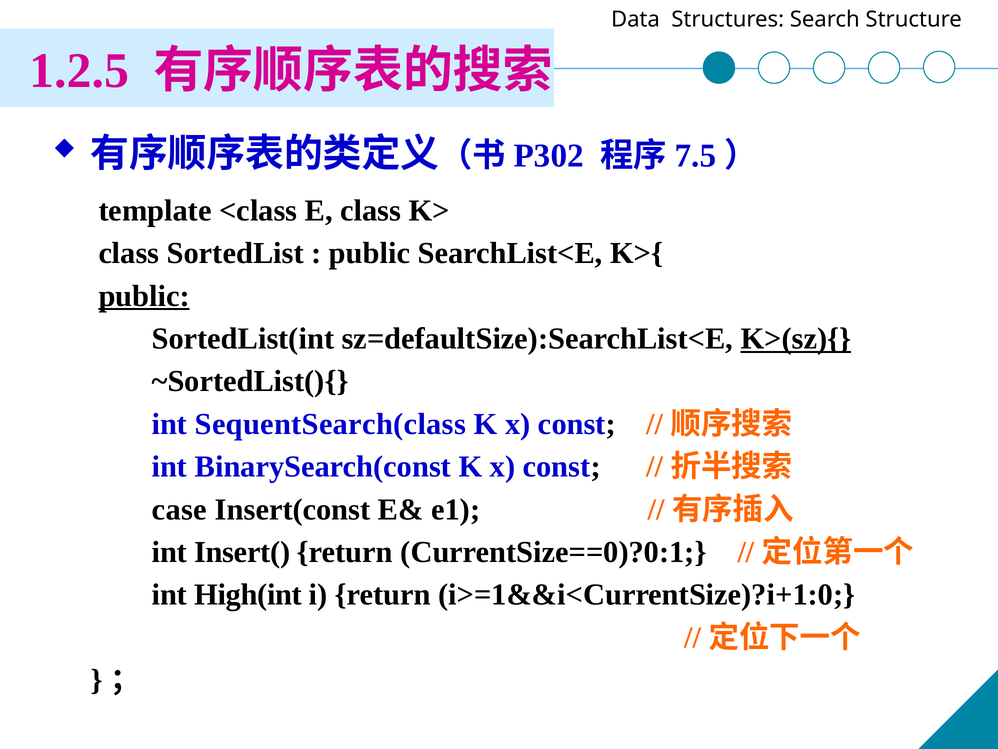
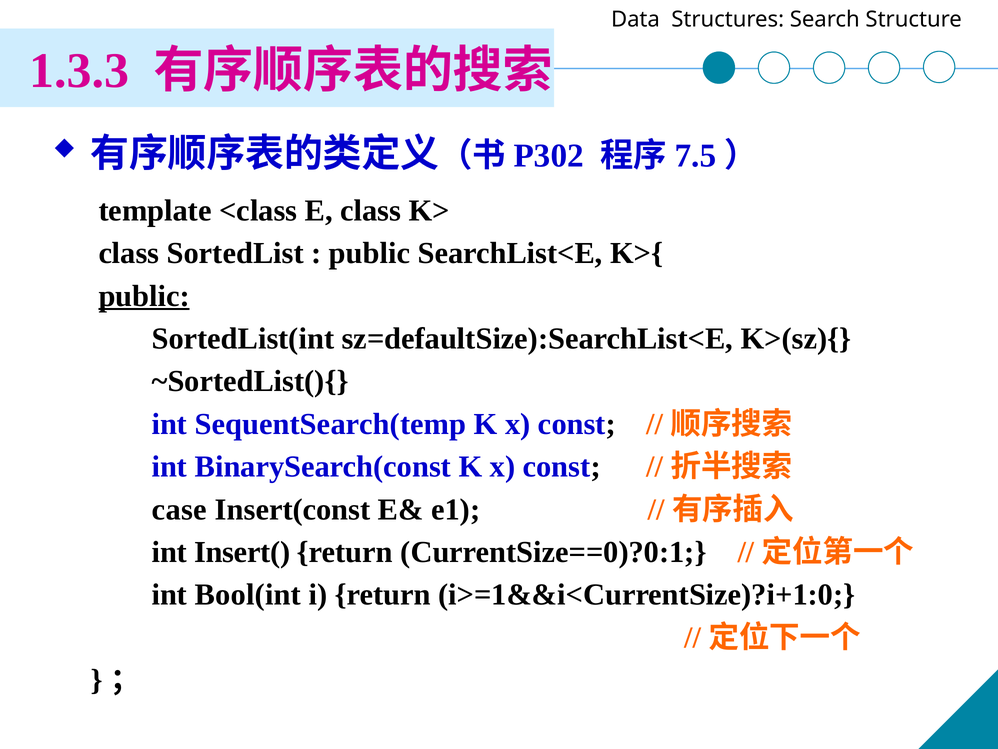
1.2.5: 1.2.5 -> 1.3.3
K>(sz){ underline: present -> none
SequentSearch(class: SequentSearch(class -> SequentSearch(temp
High(int: High(int -> Bool(int
